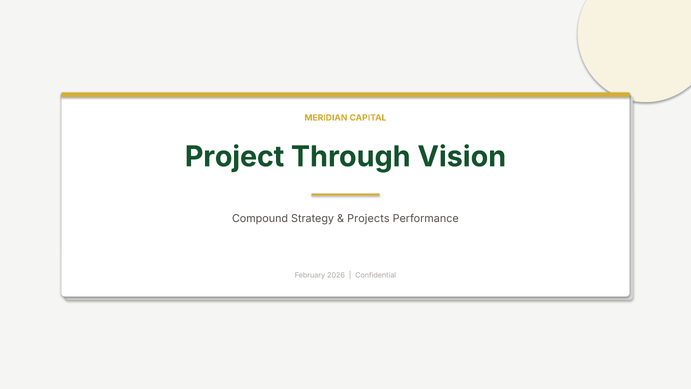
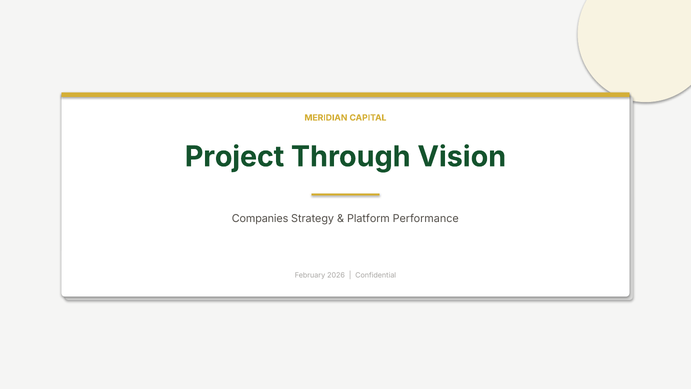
Compound: Compound -> Companies
Projects: Projects -> Platform
